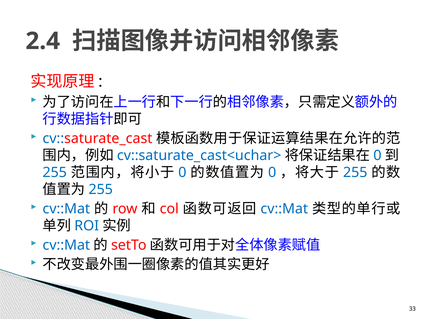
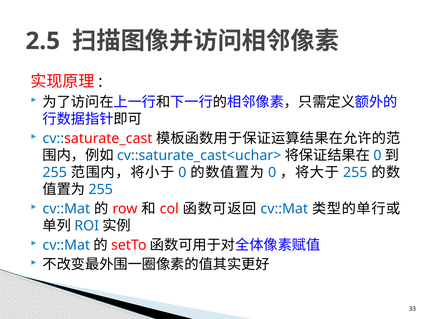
2.4: 2.4 -> 2.5
